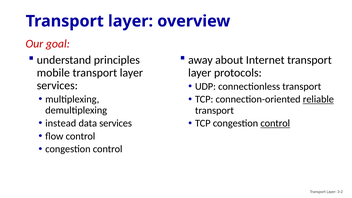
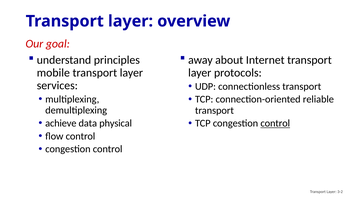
reliable underline: present -> none
instead: instead -> achieve
data services: services -> physical
